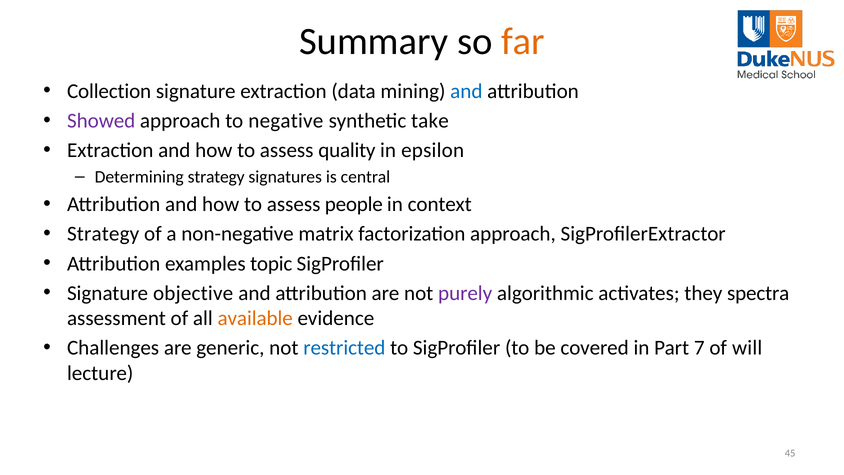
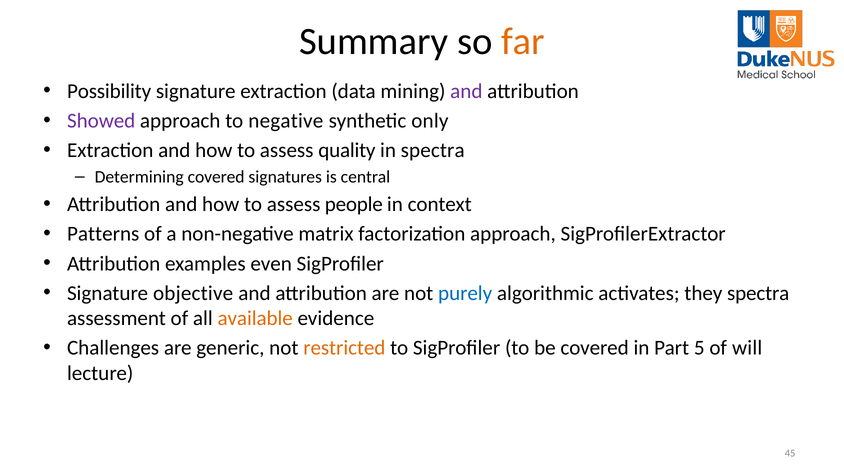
Collection: Collection -> Possibility
and at (466, 91) colour: blue -> purple
take: take -> only
in epsilon: epsilon -> spectra
Determining strategy: strategy -> covered
Strategy at (103, 234): Strategy -> Patterns
topic: topic -> even
purely colour: purple -> blue
restricted colour: blue -> orange
7: 7 -> 5
